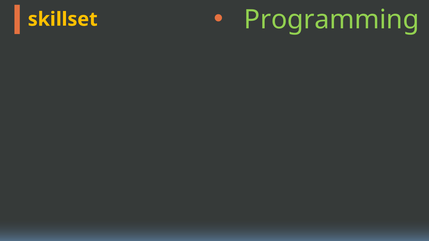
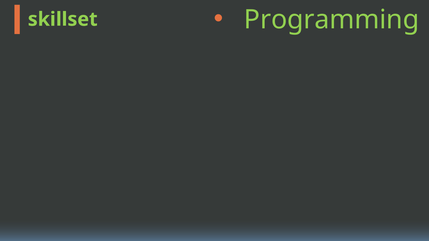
skillset colour: yellow -> light green
